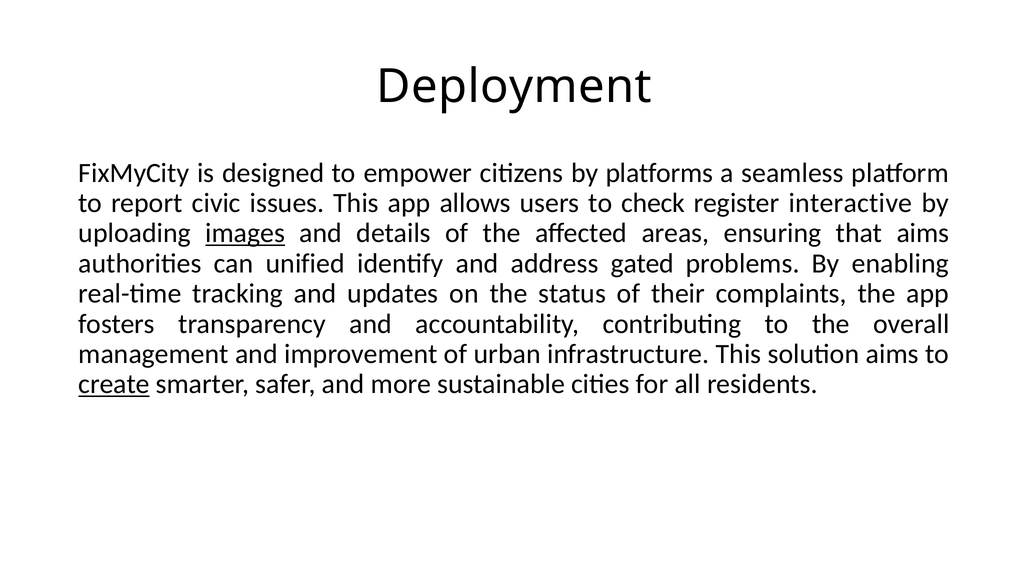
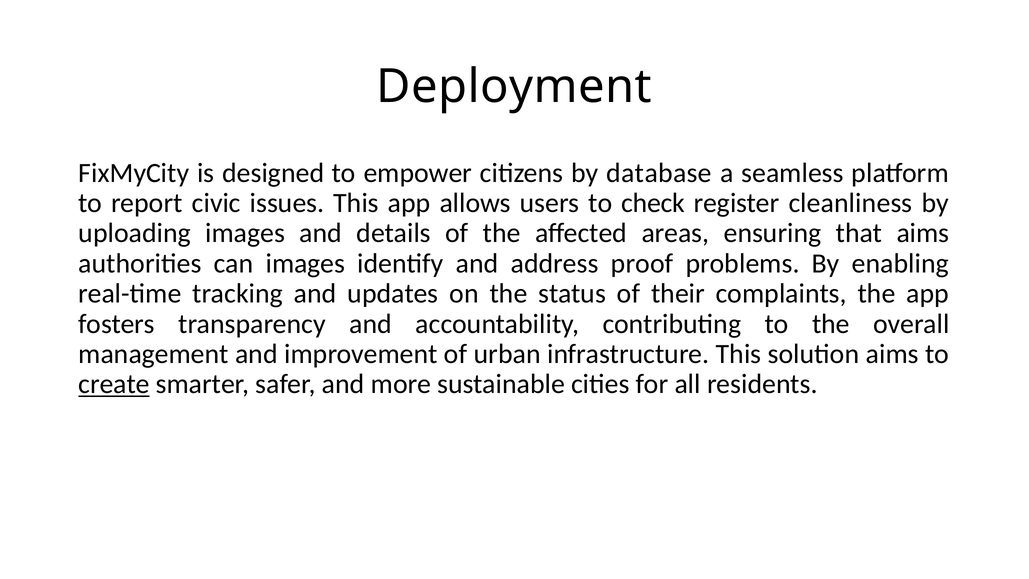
platforms: platforms -> database
interactive: interactive -> cleanliness
images at (245, 233) underline: present -> none
can unified: unified -> images
gated: gated -> proof
